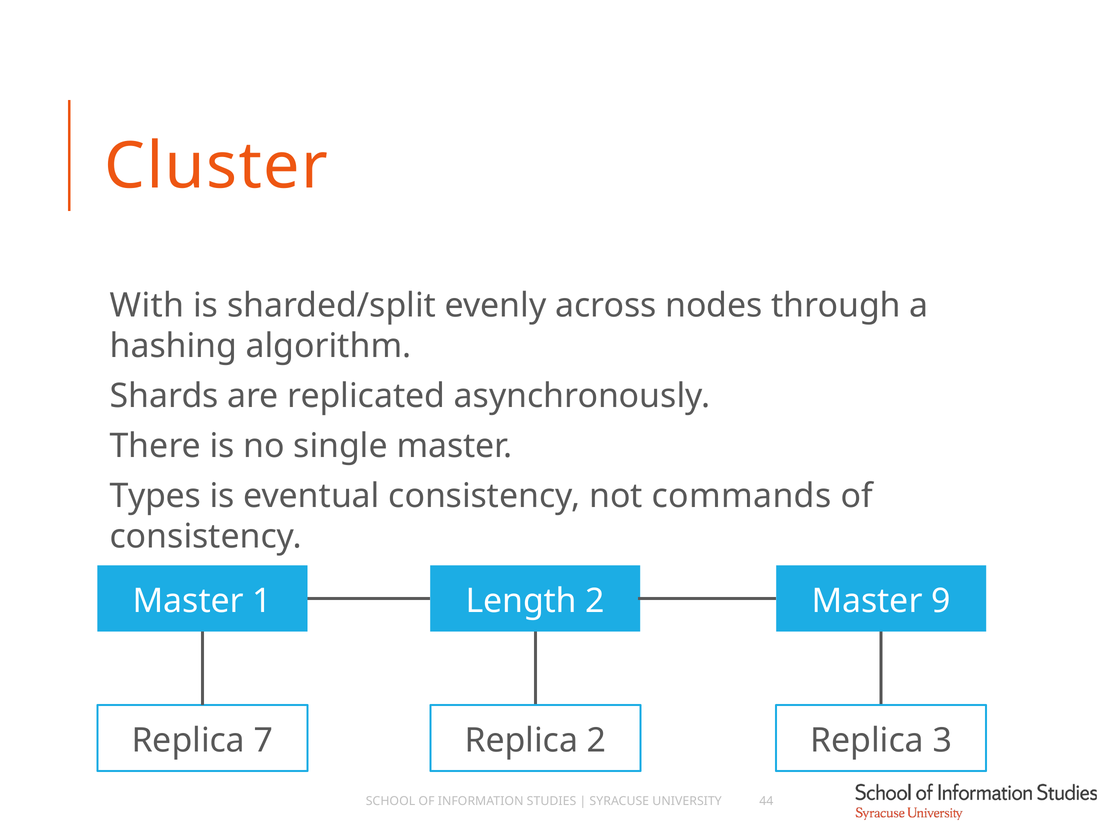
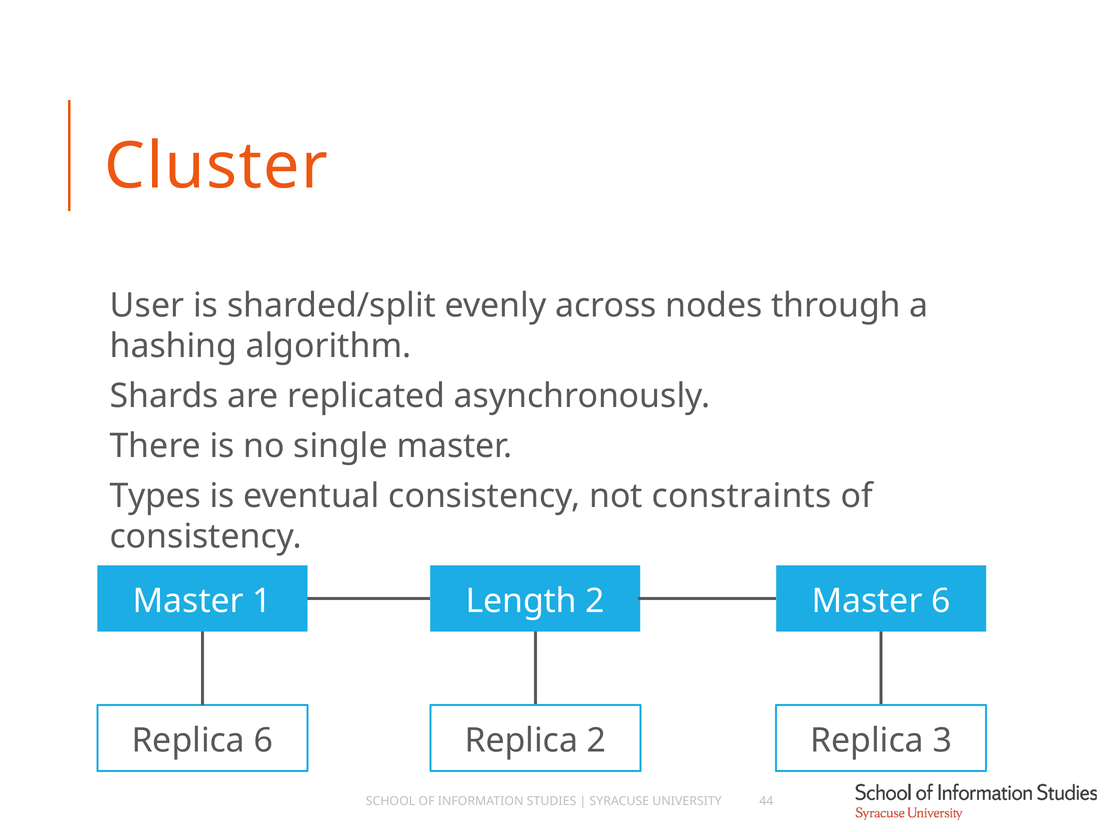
With: With -> User
commands: commands -> constraints
Master 9: 9 -> 6
Replica 7: 7 -> 6
